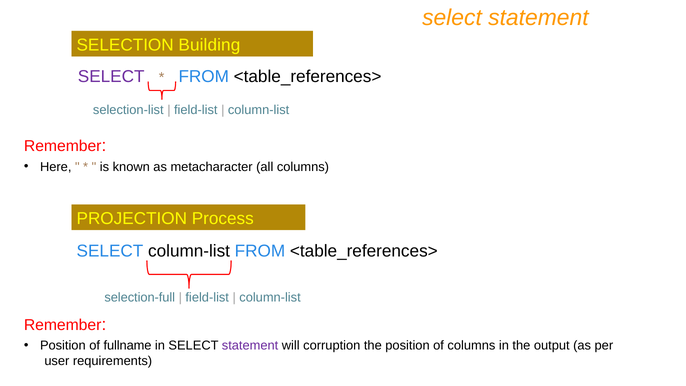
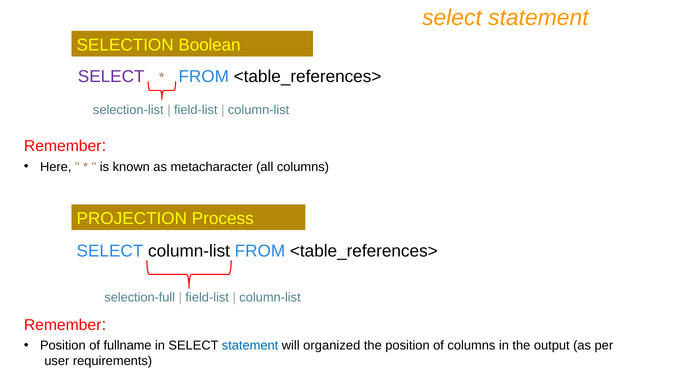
Building: Building -> Boolean
statement at (250, 346) colour: purple -> blue
corruption: corruption -> organized
